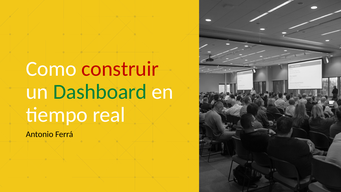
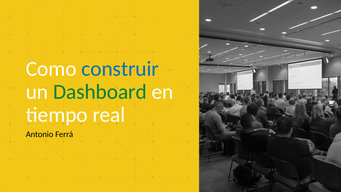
construir colour: red -> blue
